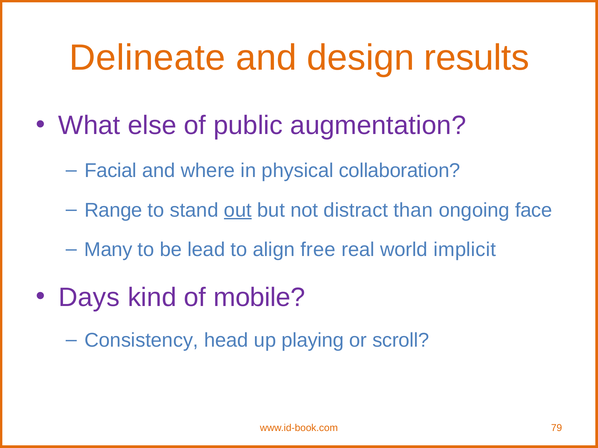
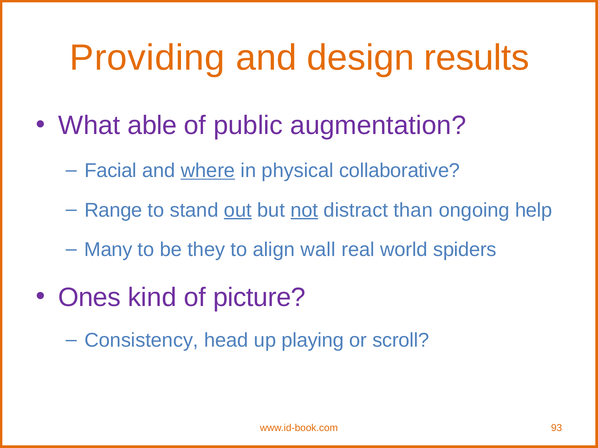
Delineate: Delineate -> Providing
else: else -> able
where underline: none -> present
collaboration: collaboration -> collaborative
not underline: none -> present
face: face -> help
lead: lead -> they
free: free -> wall
implicit: implicit -> spiders
Days: Days -> Ones
mobile: mobile -> picture
79: 79 -> 93
